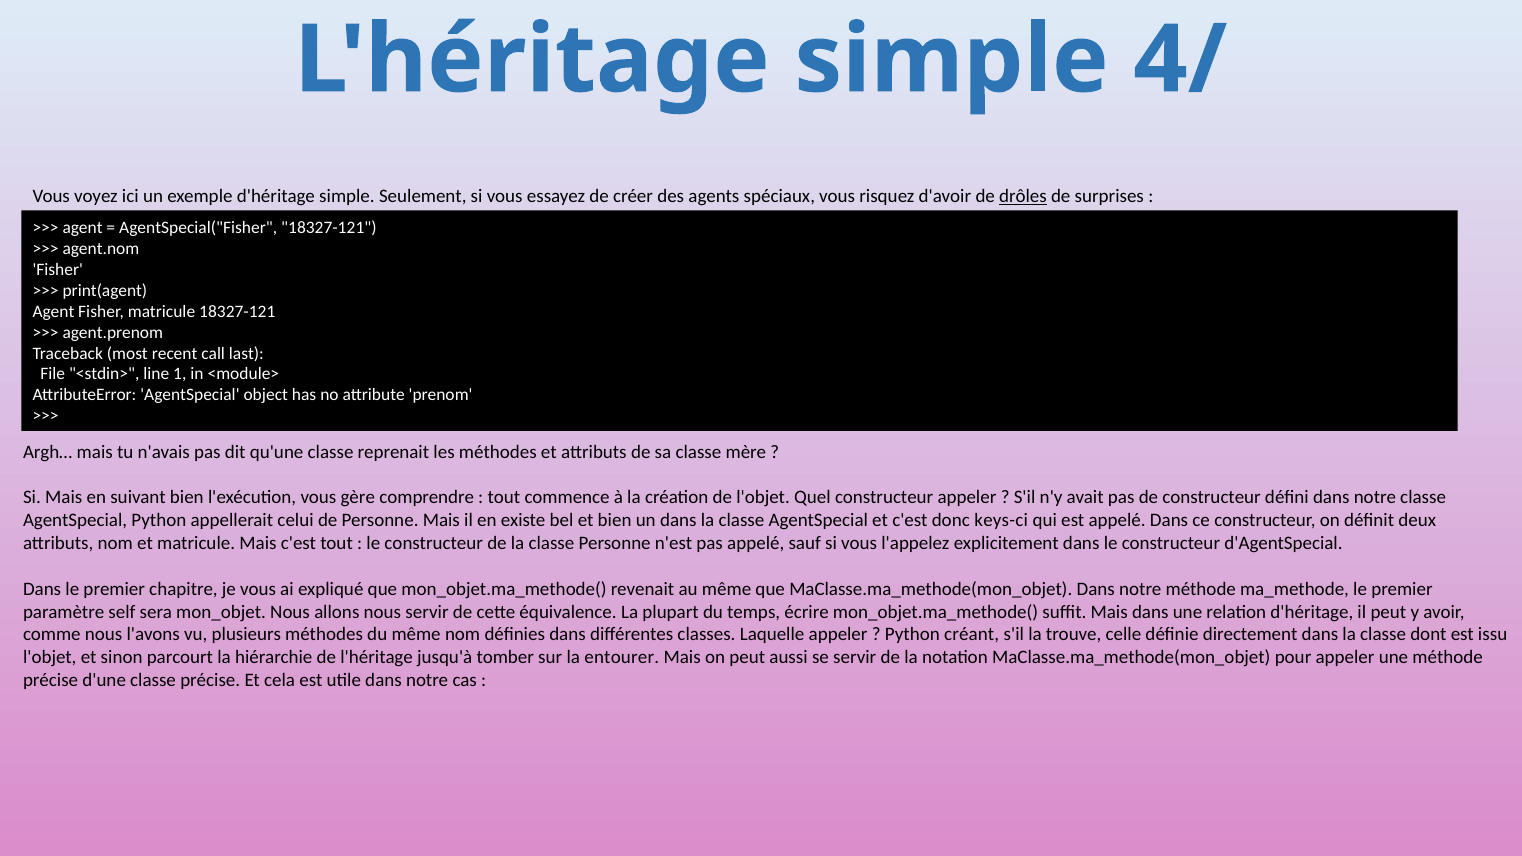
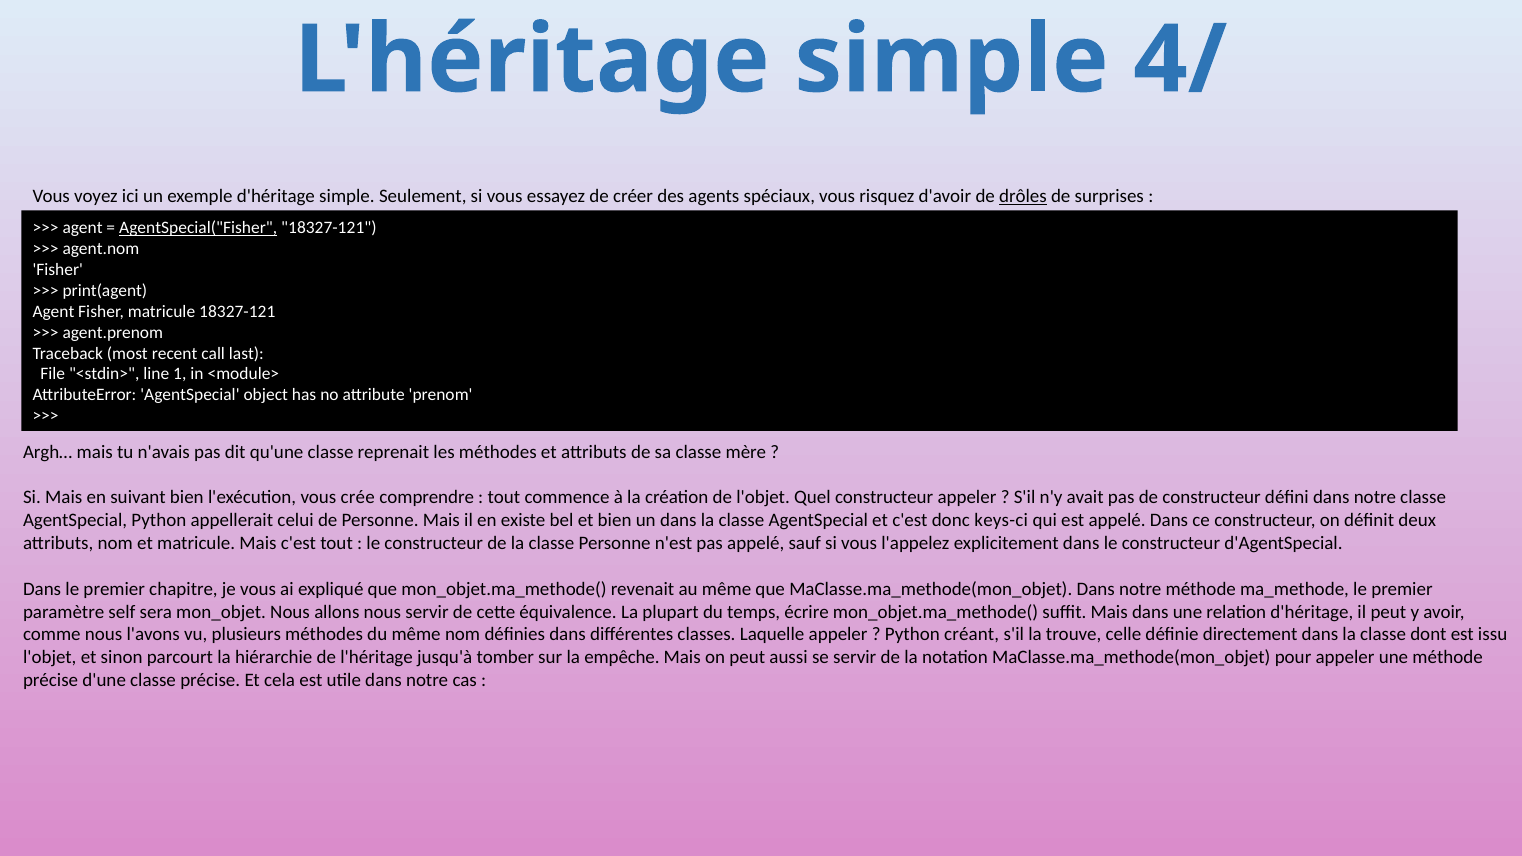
AgentSpecial("Fisher underline: none -> present
gère: gère -> crée
entourer: entourer -> empêche
